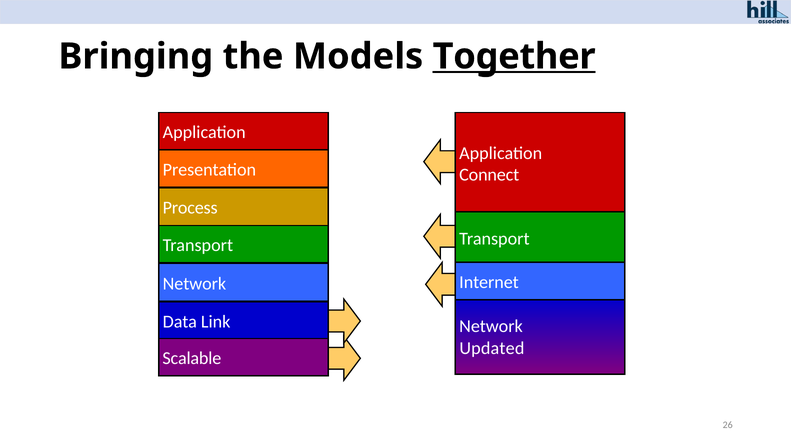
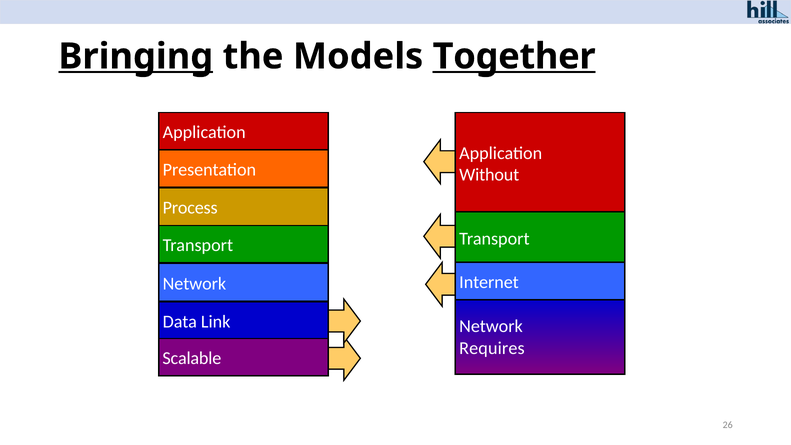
Bringing underline: none -> present
Connect: Connect -> Without
Updated: Updated -> Requires
